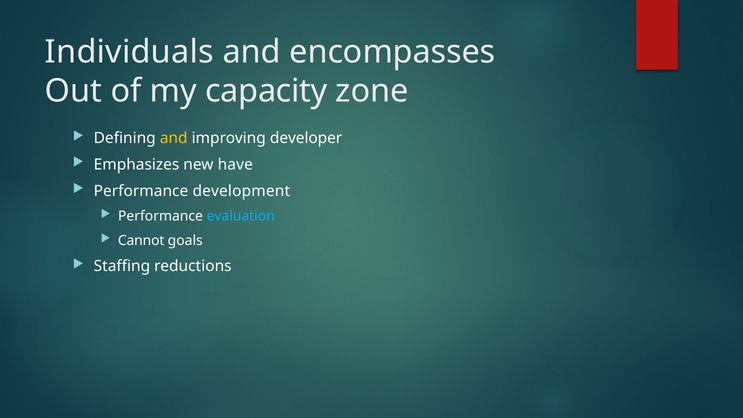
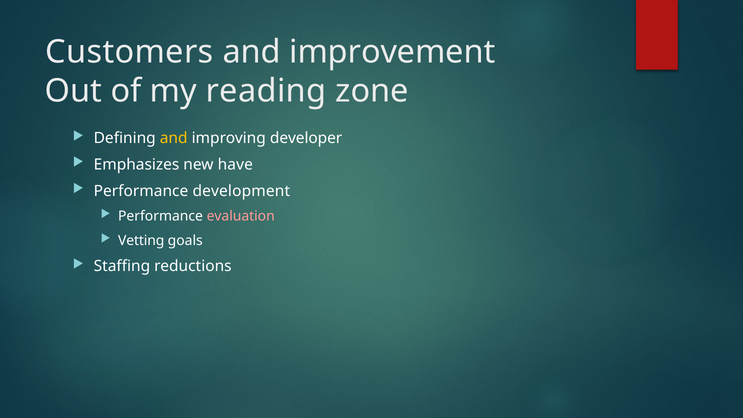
Individuals: Individuals -> Customers
encompasses: encompasses -> improvement
capacity: capacity -> reading
evaluation colour: light blue -> pink
Cannot: Cannot -> Vetting
